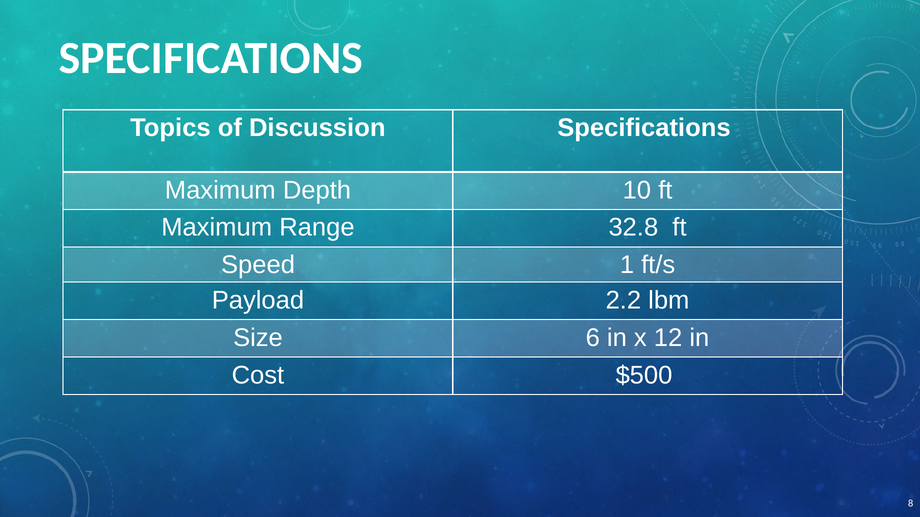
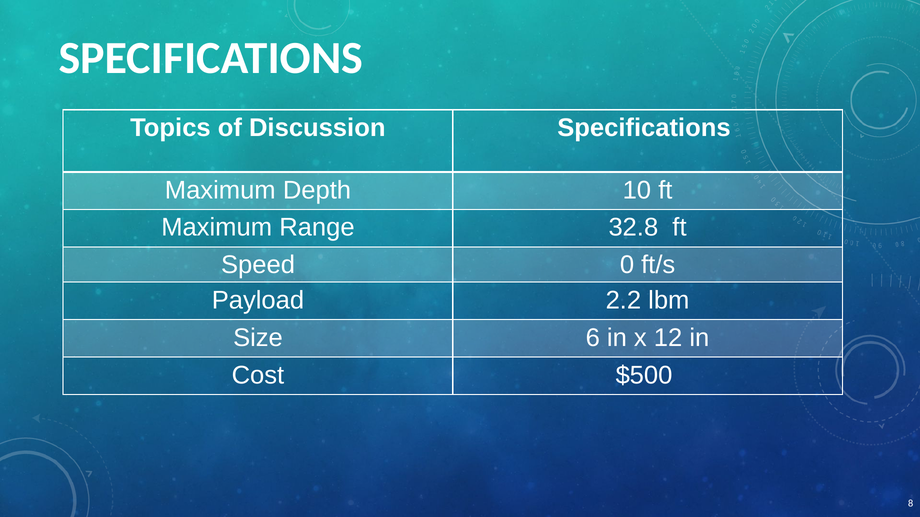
1: 1 -> 0
